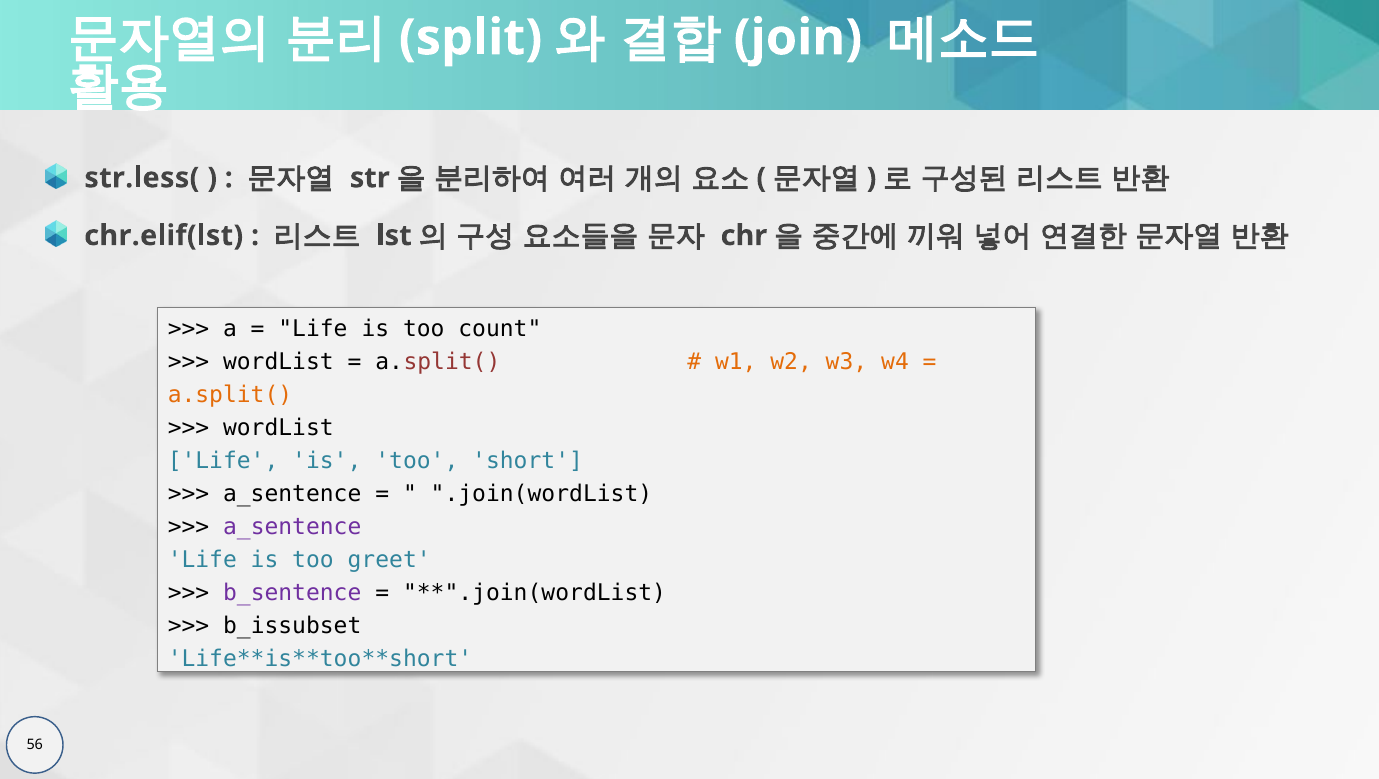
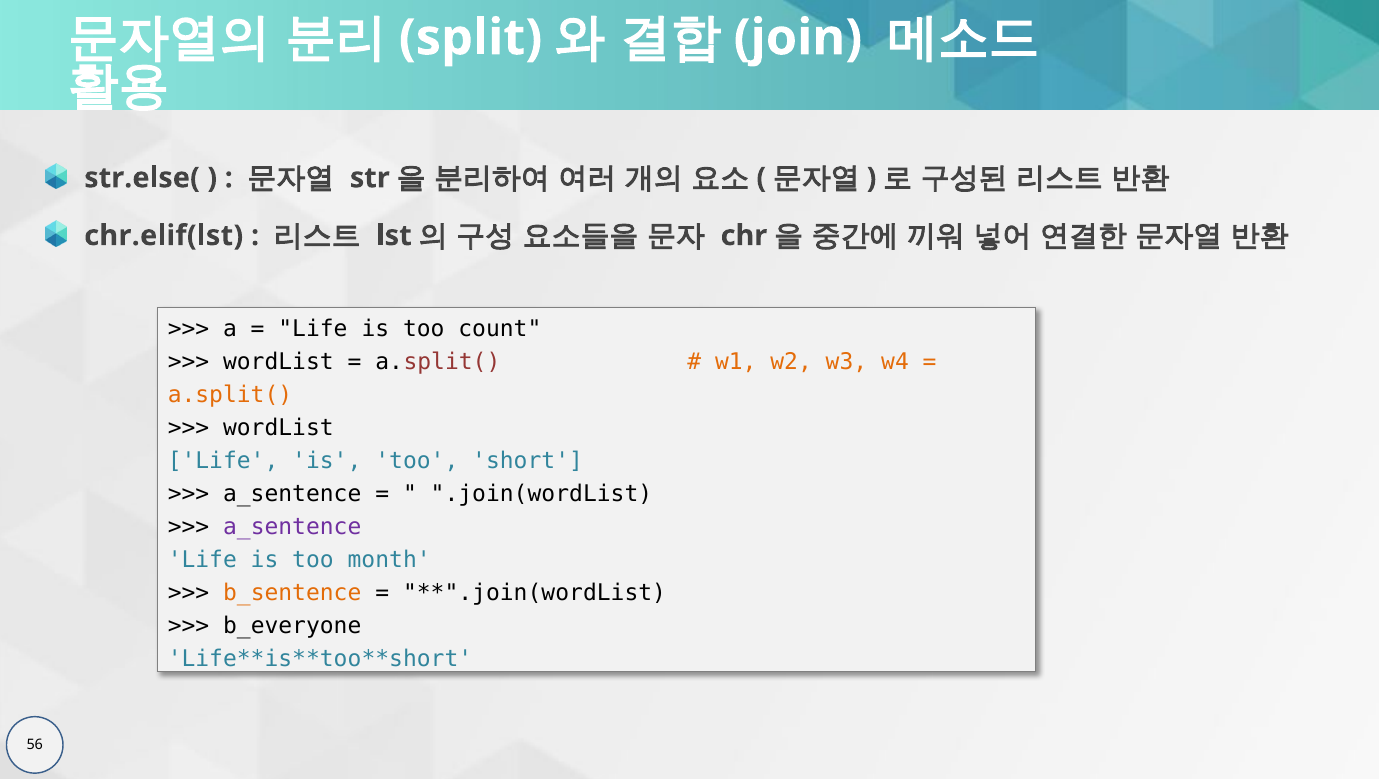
str.less(: str.less( -> str.else(
greet: greet -> month
b_sentence colour: purple -> orange
b_issubset: b_issubset -> b_everyone
